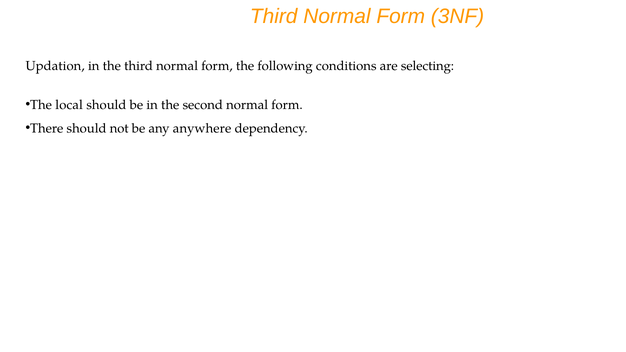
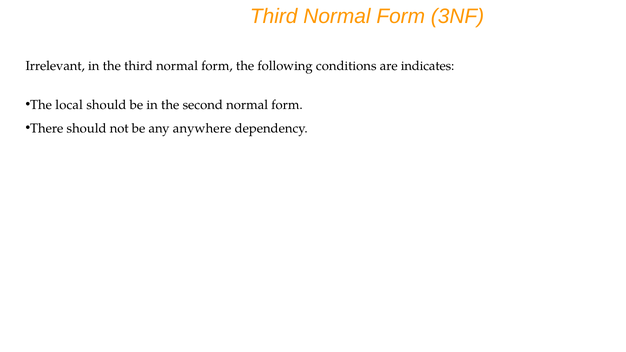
Updation: Updation -> Irrelevant
selecting: selecting -> indicates
